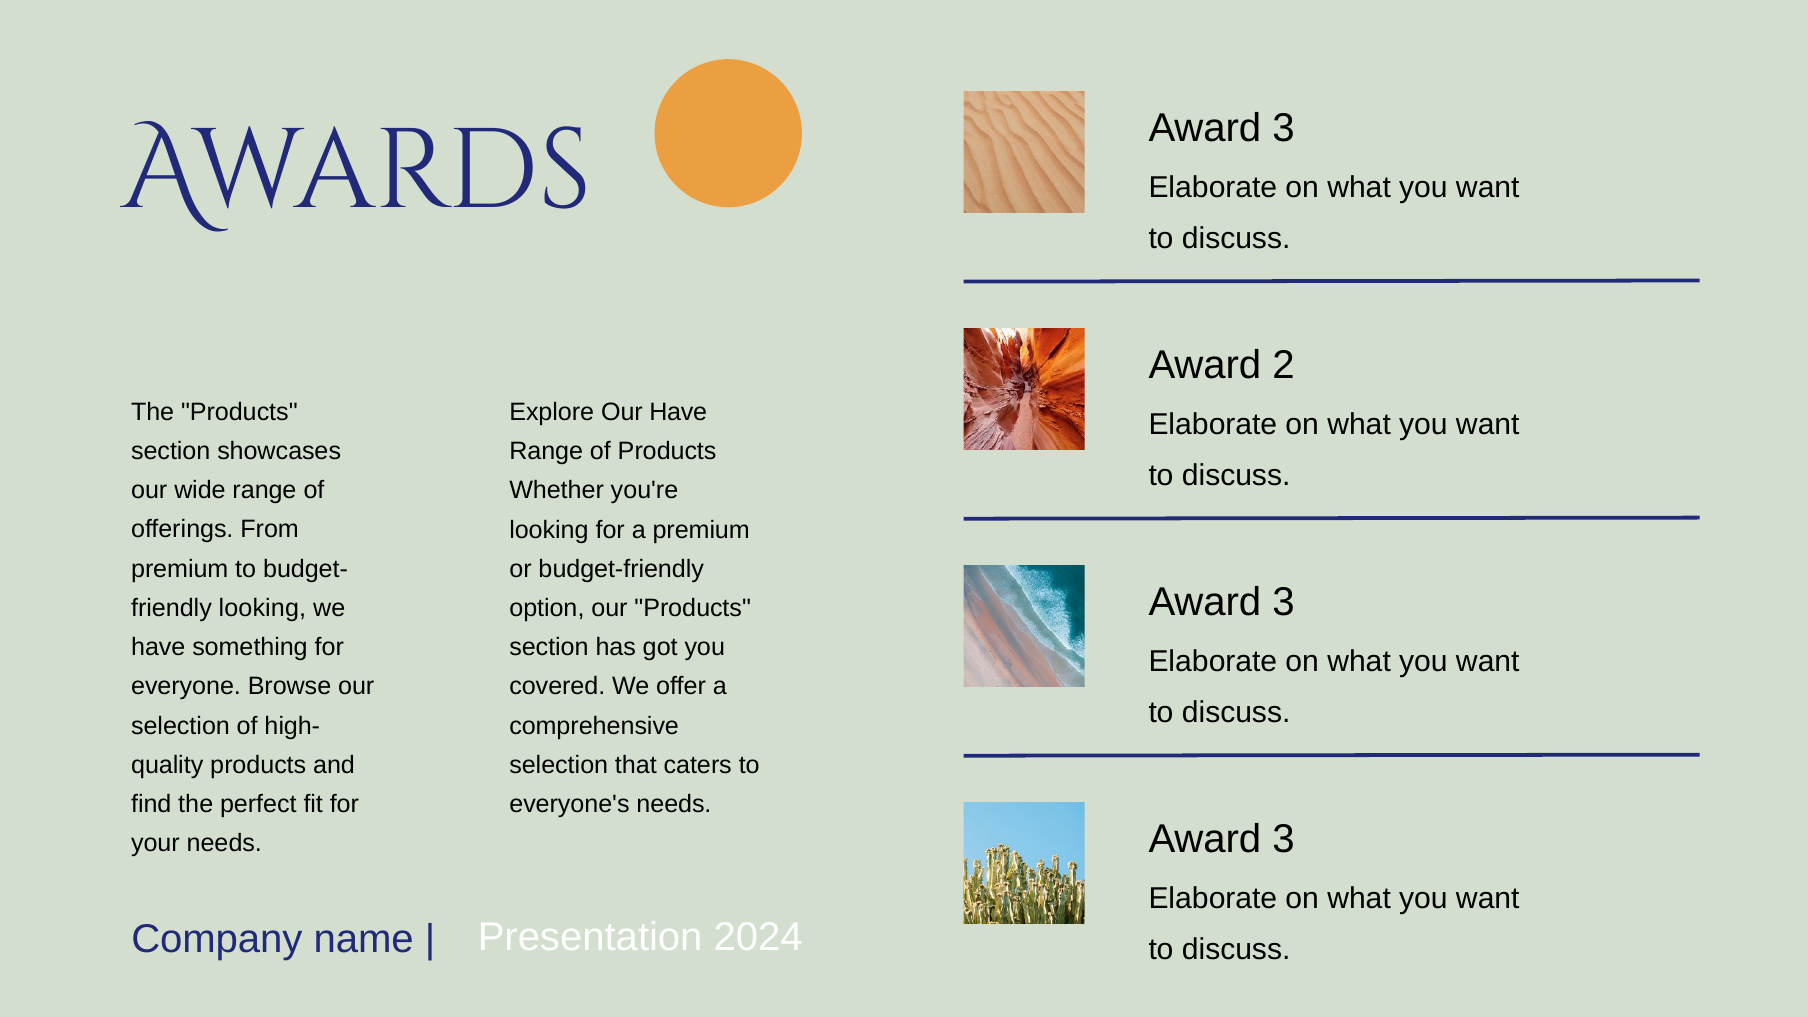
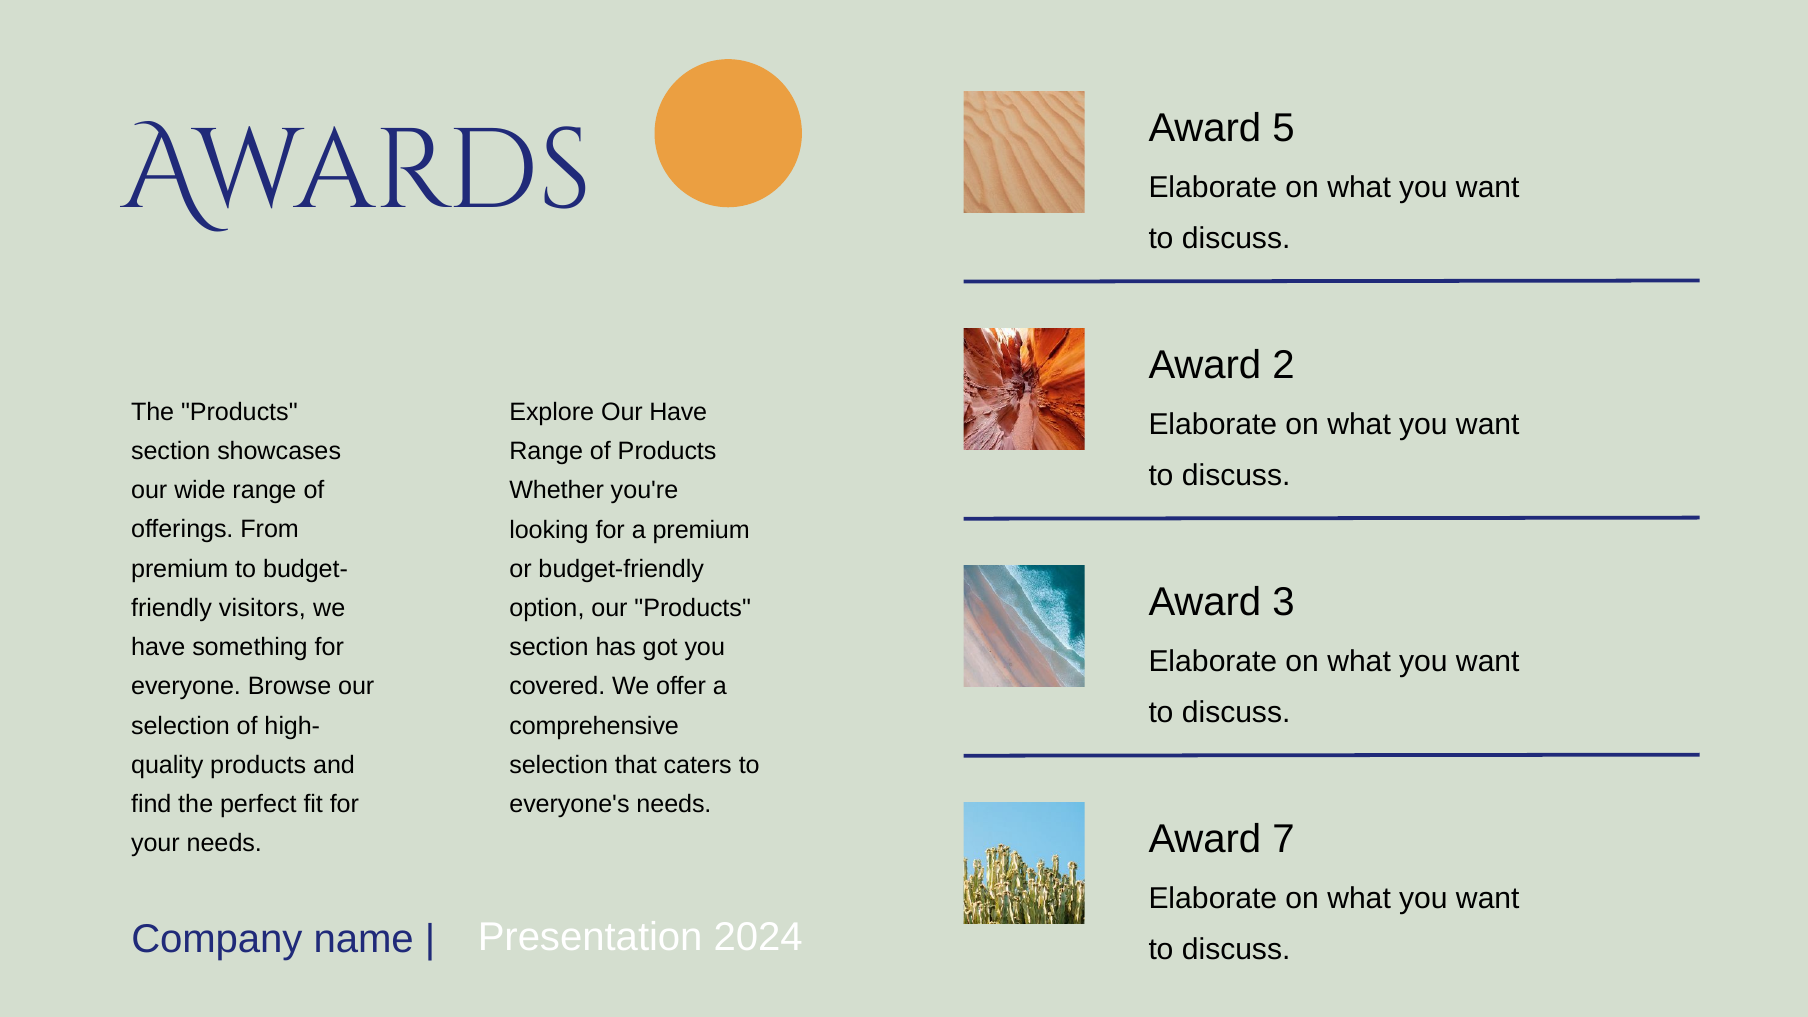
3 at (1283, 128): 3 -> 5
looking at (262, 608): looking -> visitors
3 at (1283, 839): 3 -> 7
